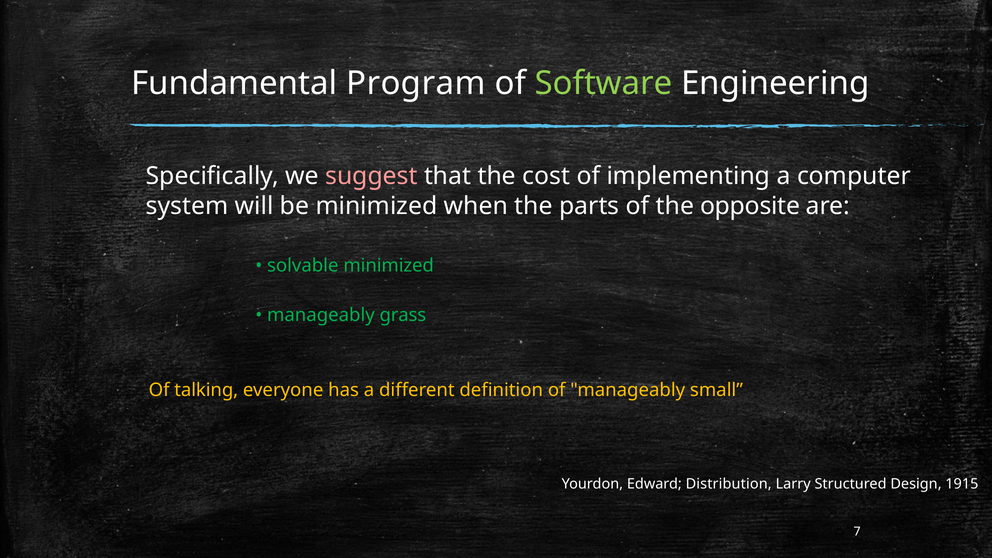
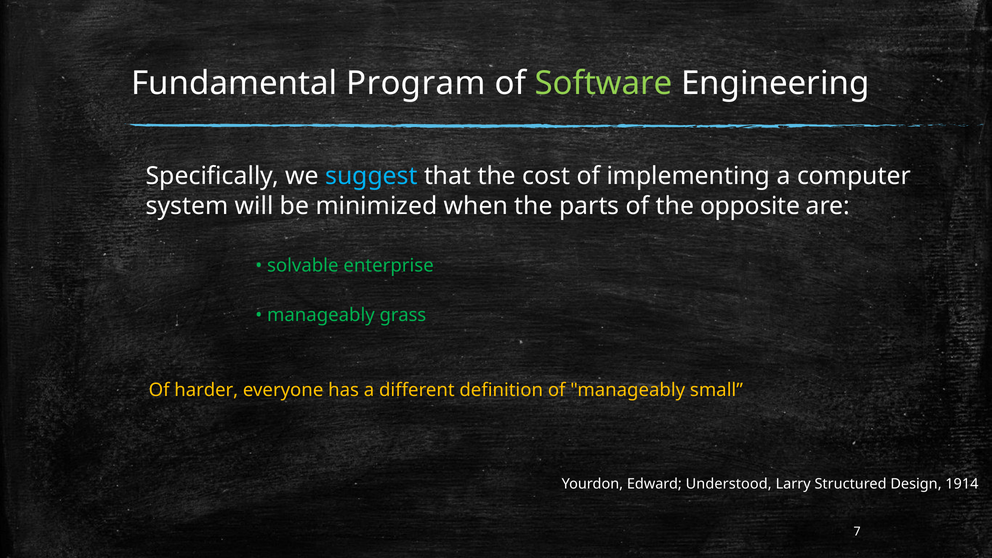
suggest colour: pink -> light blue
solvable minimized: minimized -> enterprise
talking: talking -> harder
Distribution: Distribution -> Understood
1915: 1915 -> 1914
